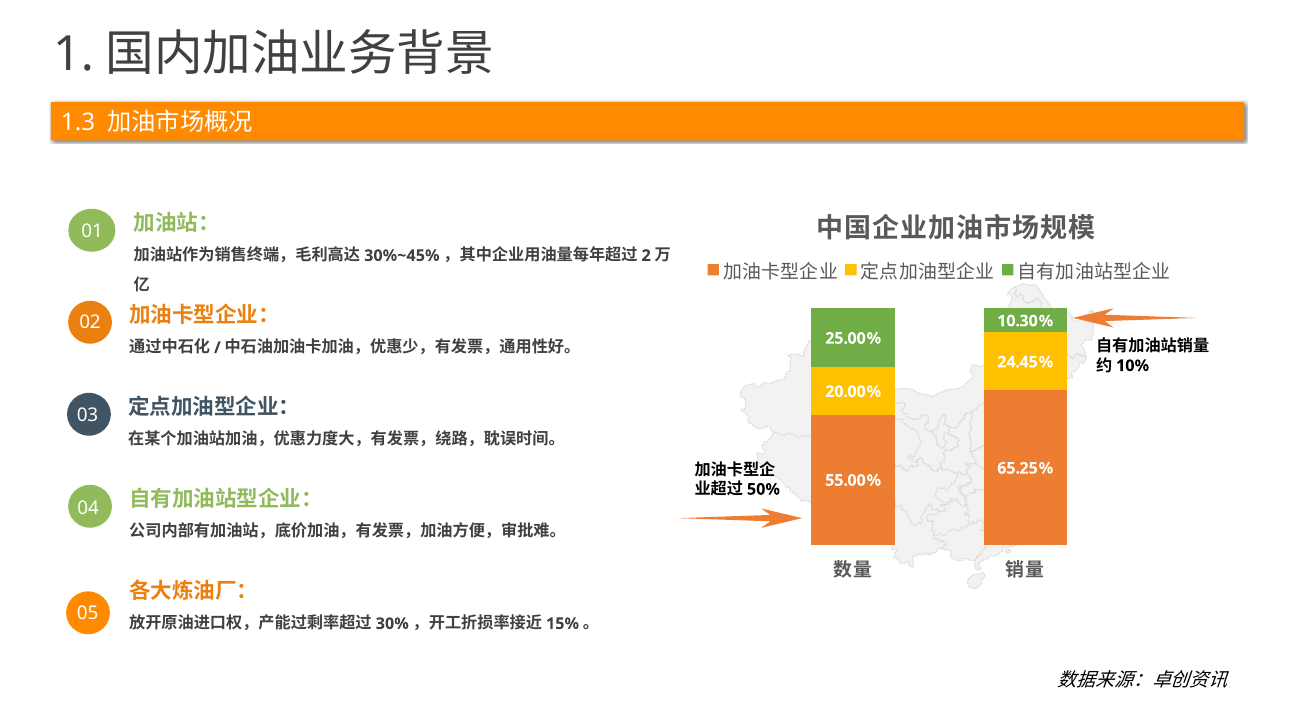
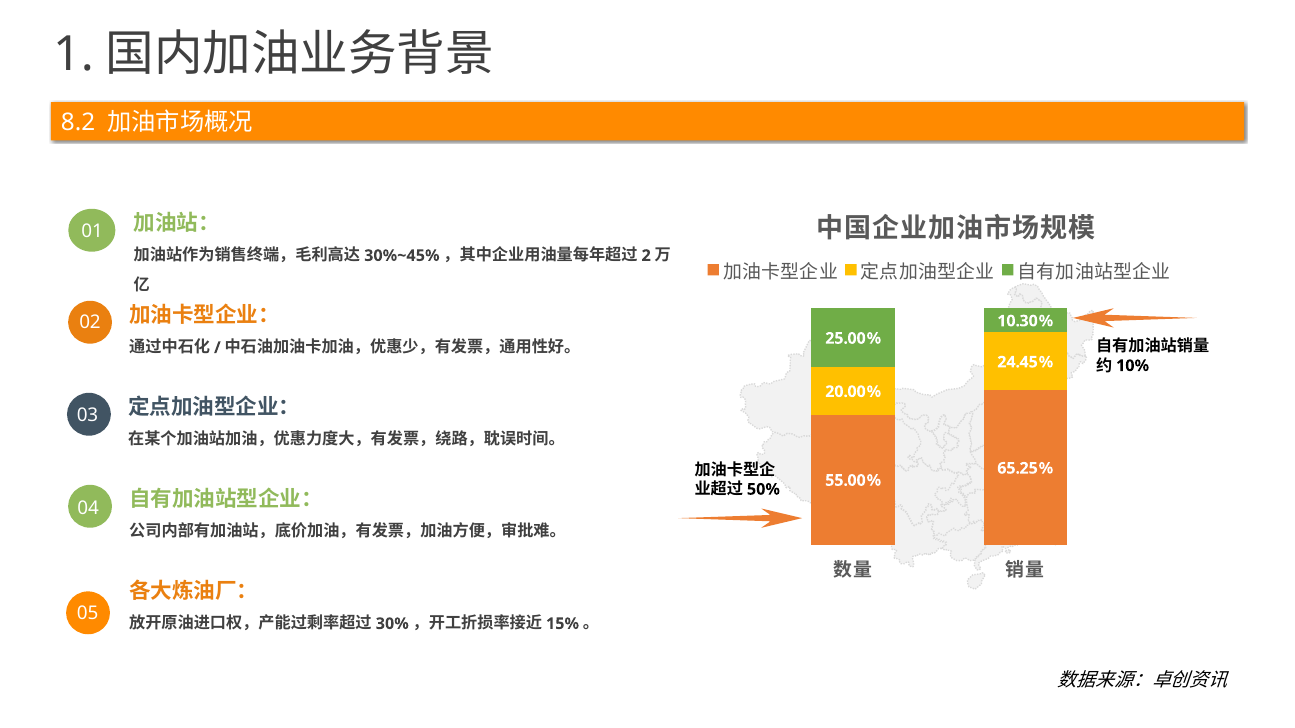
1.3: 1.3 -> 8.2
